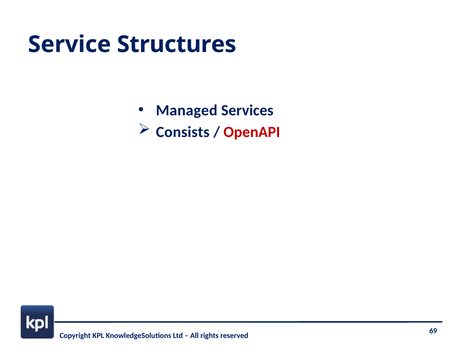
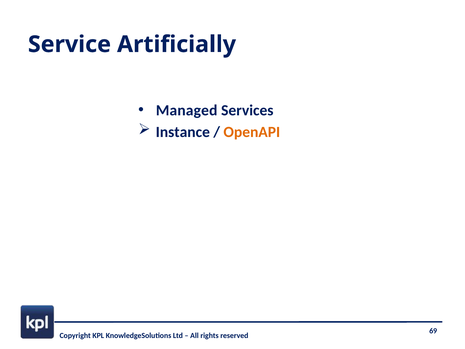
Structures: Structures -> Artificially
Consists: Consists -> Instance
OpenAPI colour: red -> orange
